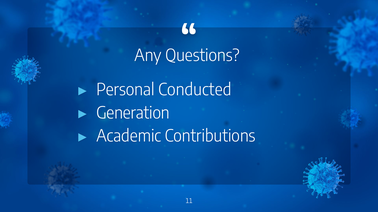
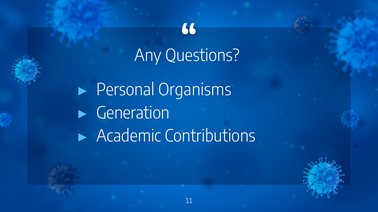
Conducted: Conducted -> Organisms
